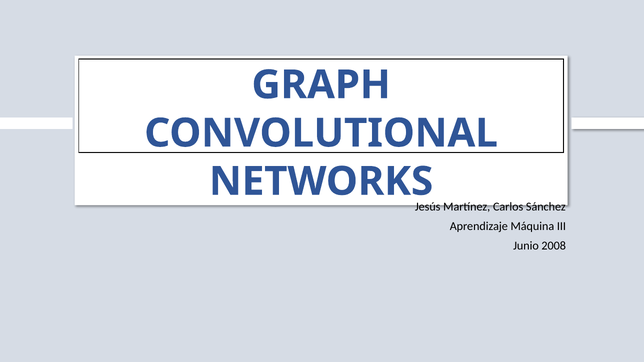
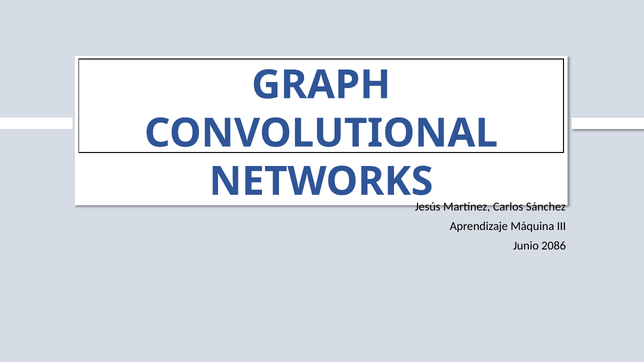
2008: 2008 -> 2086
